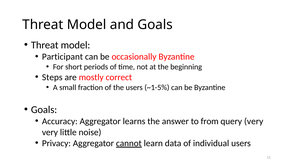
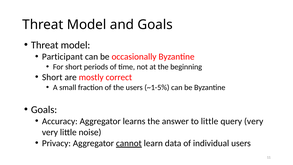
Steps at (52, 77): Steps -> Short
to from: from -> little
